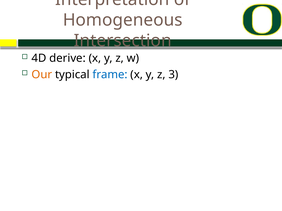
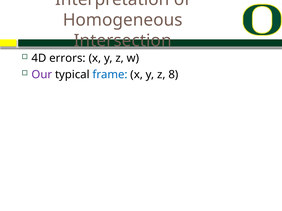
derive: derive -> errors
Our colour: orange -> purple
3: 3 -> 8
